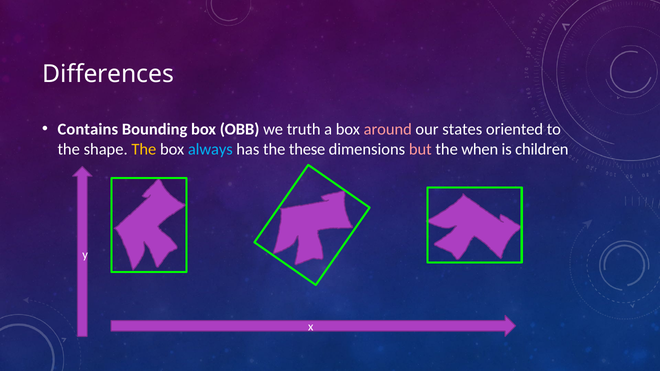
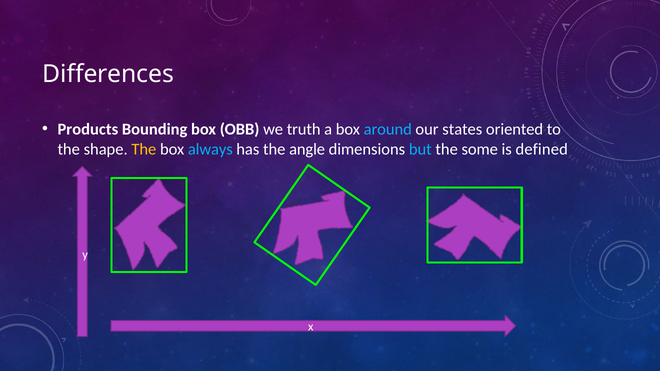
Contains: Contains -> Products
around colour: pink -> light blue
these: these -> angle
but colour: pink -> light blue
when: when -> some
children: children -> defined
